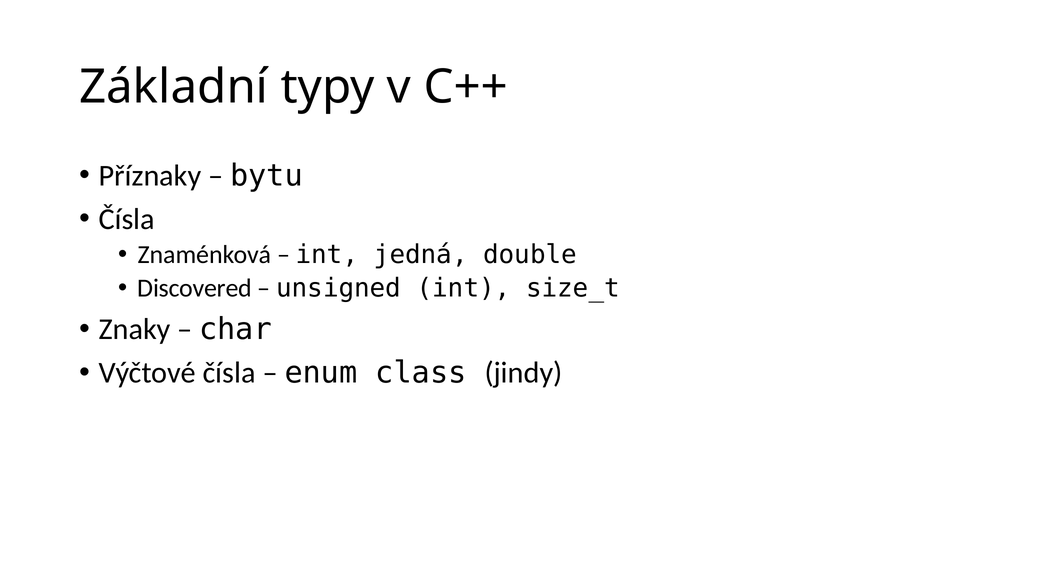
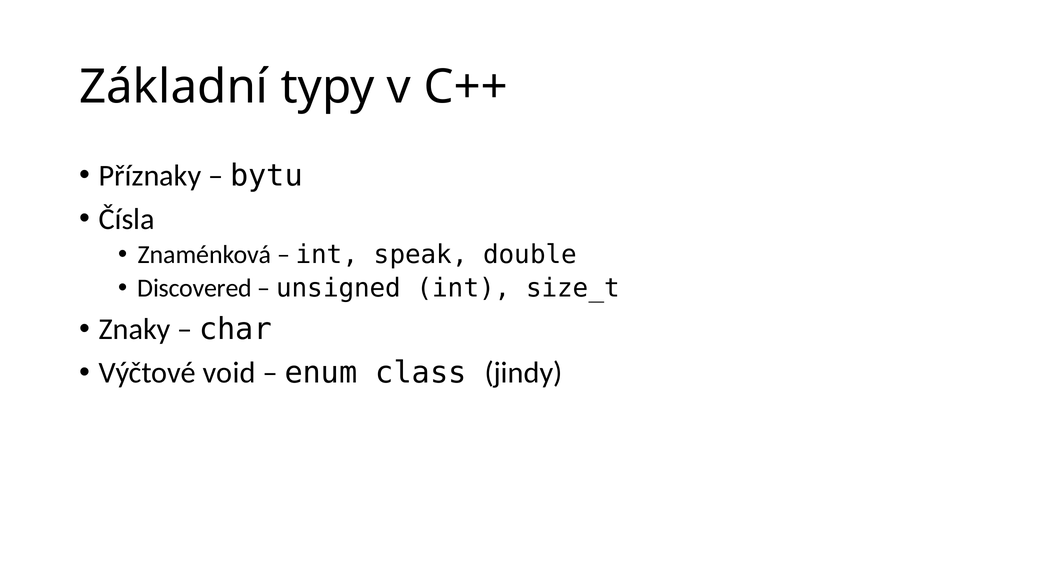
jedná: jedná -> speak
Výčtové čísla: čísla -> void
